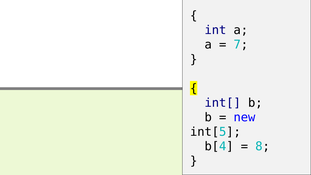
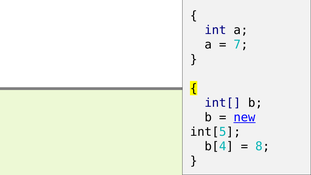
new underline: none -> present
